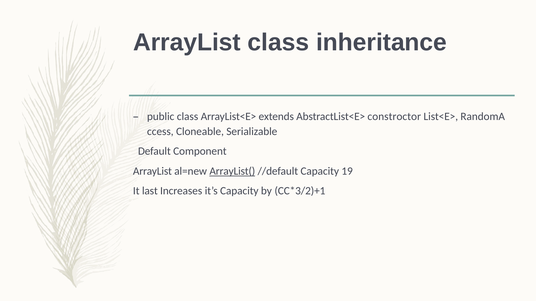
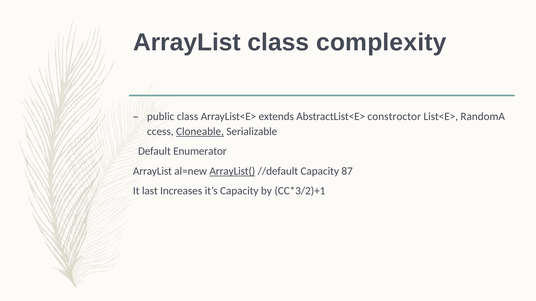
inheritance: inheritance -> complexity
Cloneable underline: none -> present
Component: Component -> Enumerator
19: 19 -> 87
